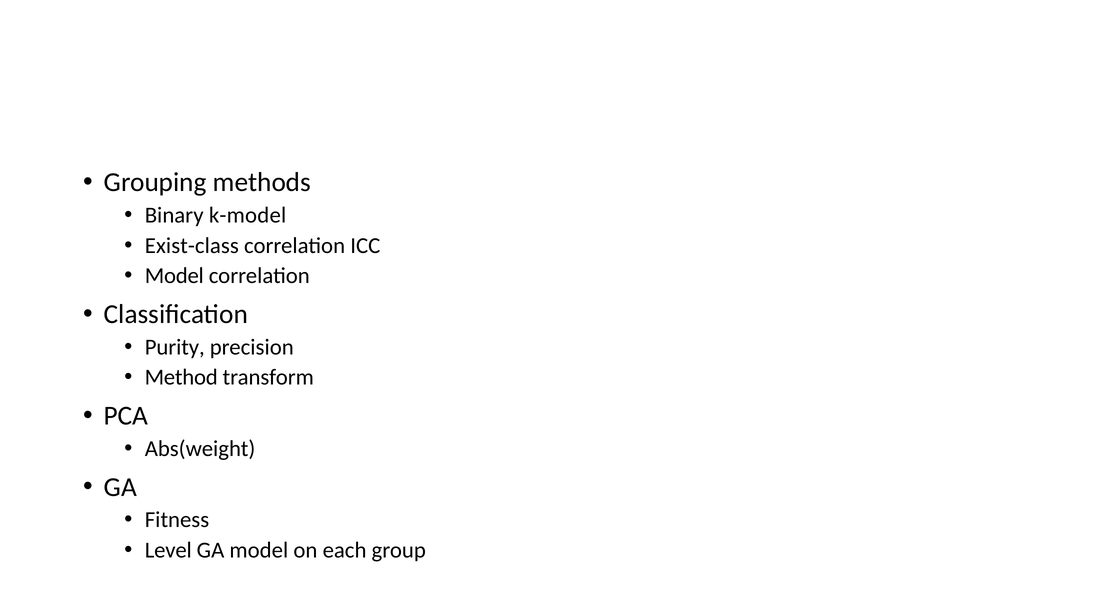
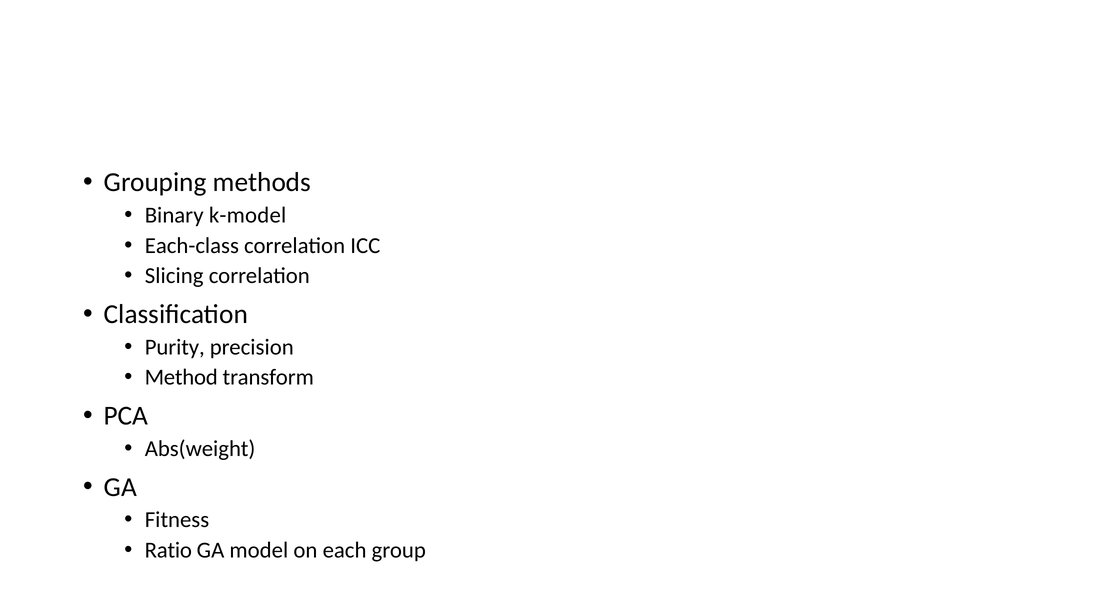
Exist-class: Exist-class -> Each-class
Model at (174, 276): Model -> Slicing
Level: Level -> Ratio
